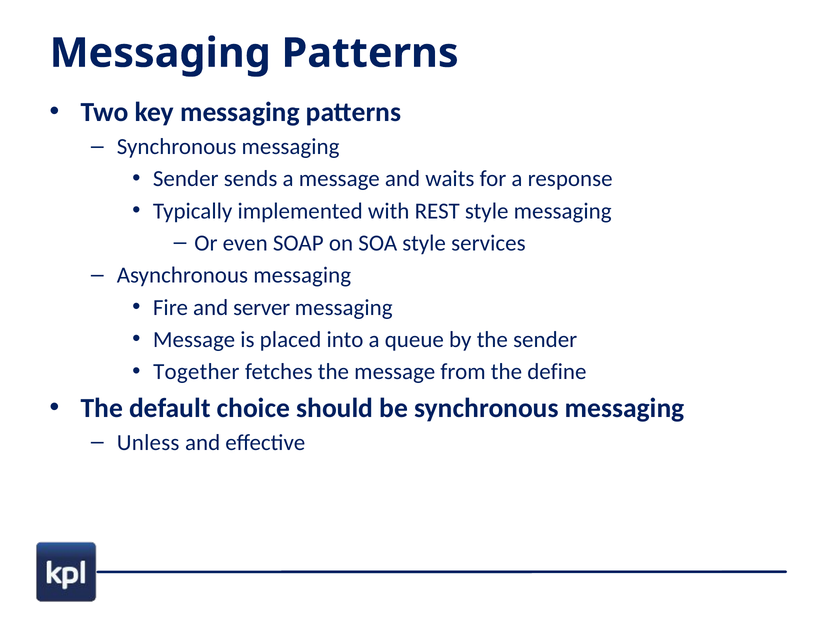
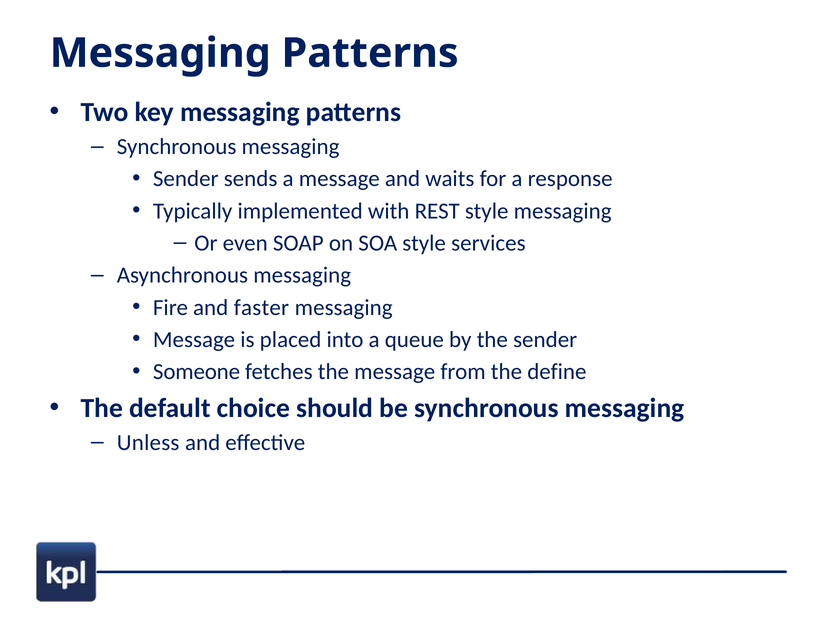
server: server -> faster
Together: Together -> Someone
